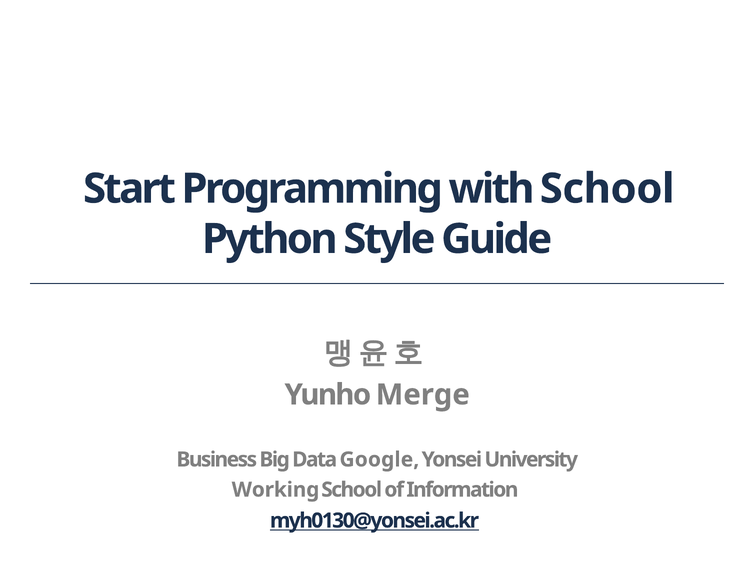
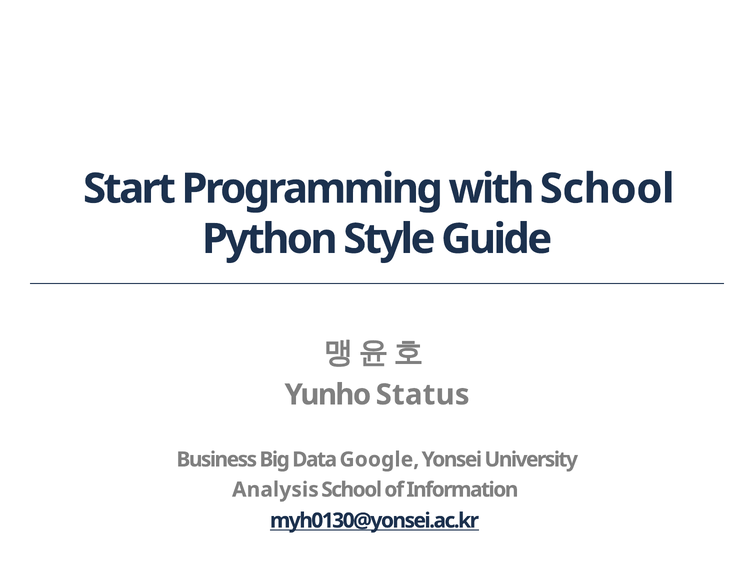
Merge: Merge -> Status
Working: Working -> Analysis
